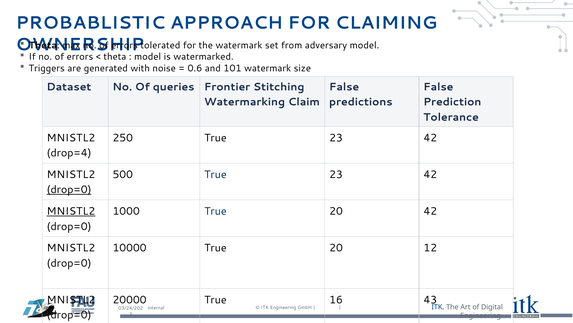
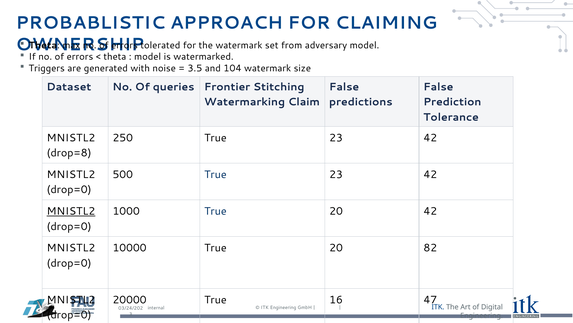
0.6: 0.6 -> 3.5
101: 101 -> 104
drop=4: drop=4 -> drop=8
drop=0 at (69, 189) underline: present -> none
12: 12 -> 82
43: 43 -> 47
